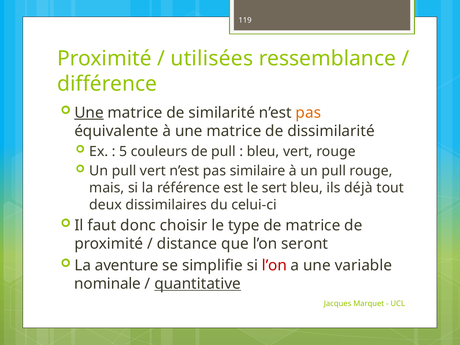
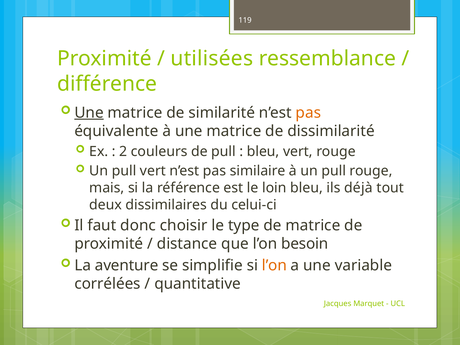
5: 5 -> 2
sert: sert -> loin
seront: seront -> besoin
l’on at (274, 265) colour: red -> orange
nominale: nominale -> corrélées
quantitative underline: present -> none
